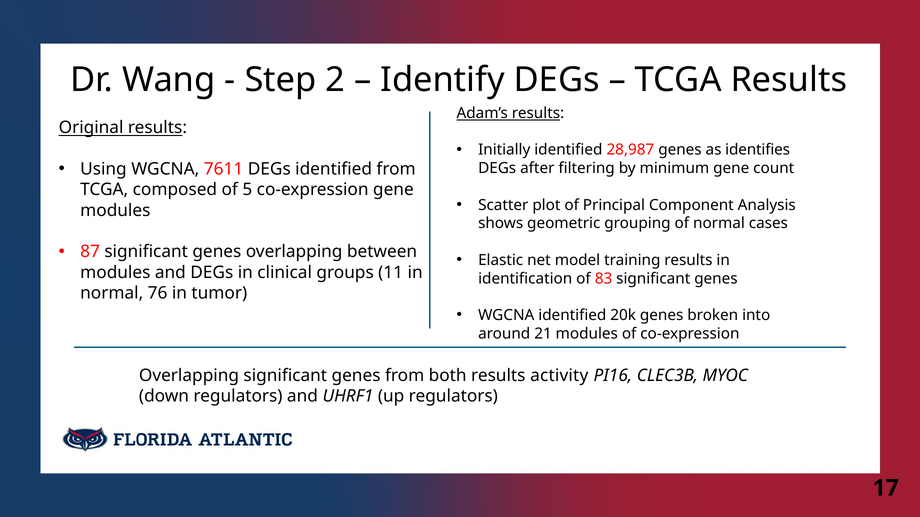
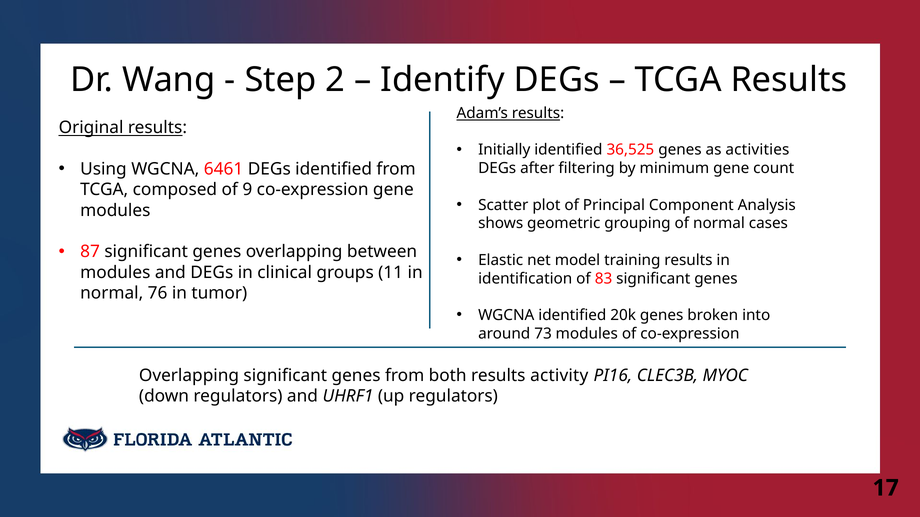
28,987: 28,987 -> 36,525
identifies: identifies -> activities
7611: 7611 -> 6461
5: 5 -> 9
21: 21 -> 73
